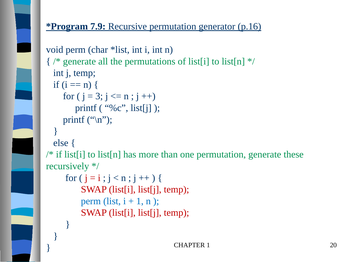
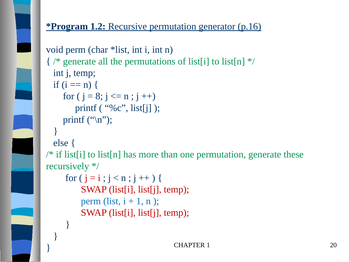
7.9: 7.9 -> 1.2
3: 3 -> 8
